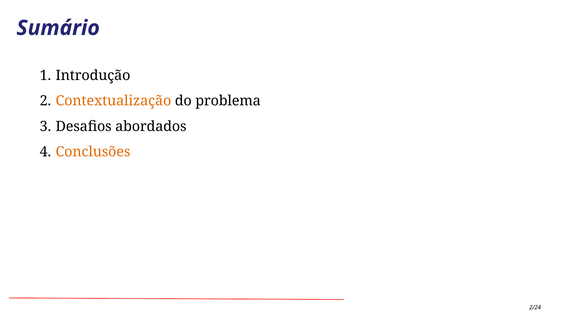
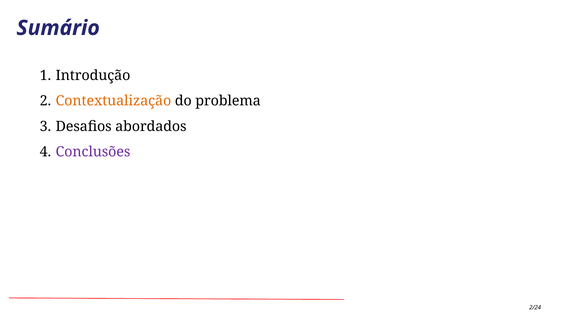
Conclusões colour: orange -> purple
